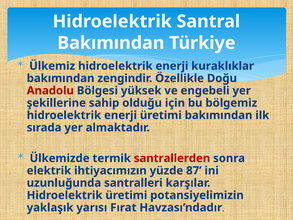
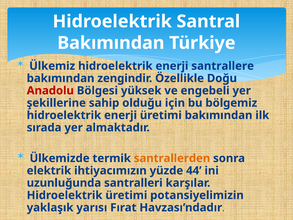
kuraklıklar: kuraklıklar -> santrallere
santrallerden colour: red -> orange
87: 87 -> 44
